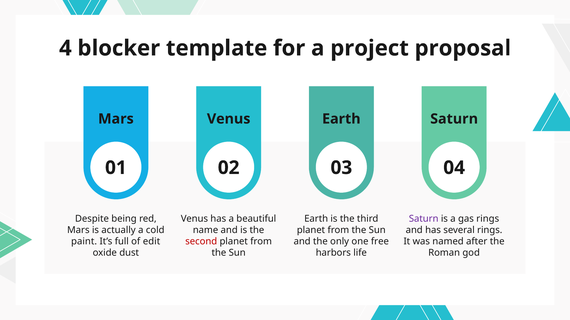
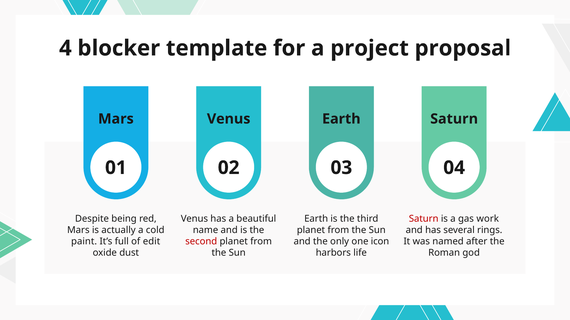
Saturn at (424, 219) colour: purple -> red
gas rings: rings -> work
free: free -> icon
